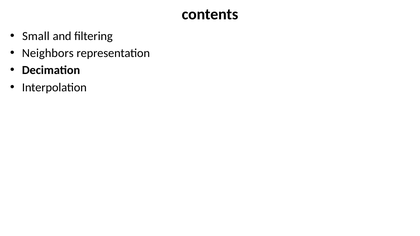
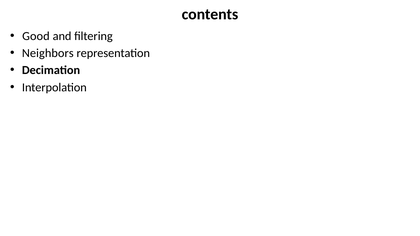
Small: Small -> Good
